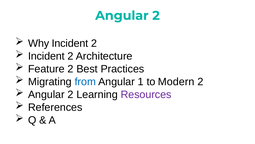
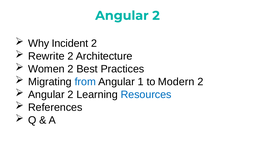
Incident at (46, 56): Incident -> Rewrite
Feature: Feature -> Women
Resources colour: purple -> blue
